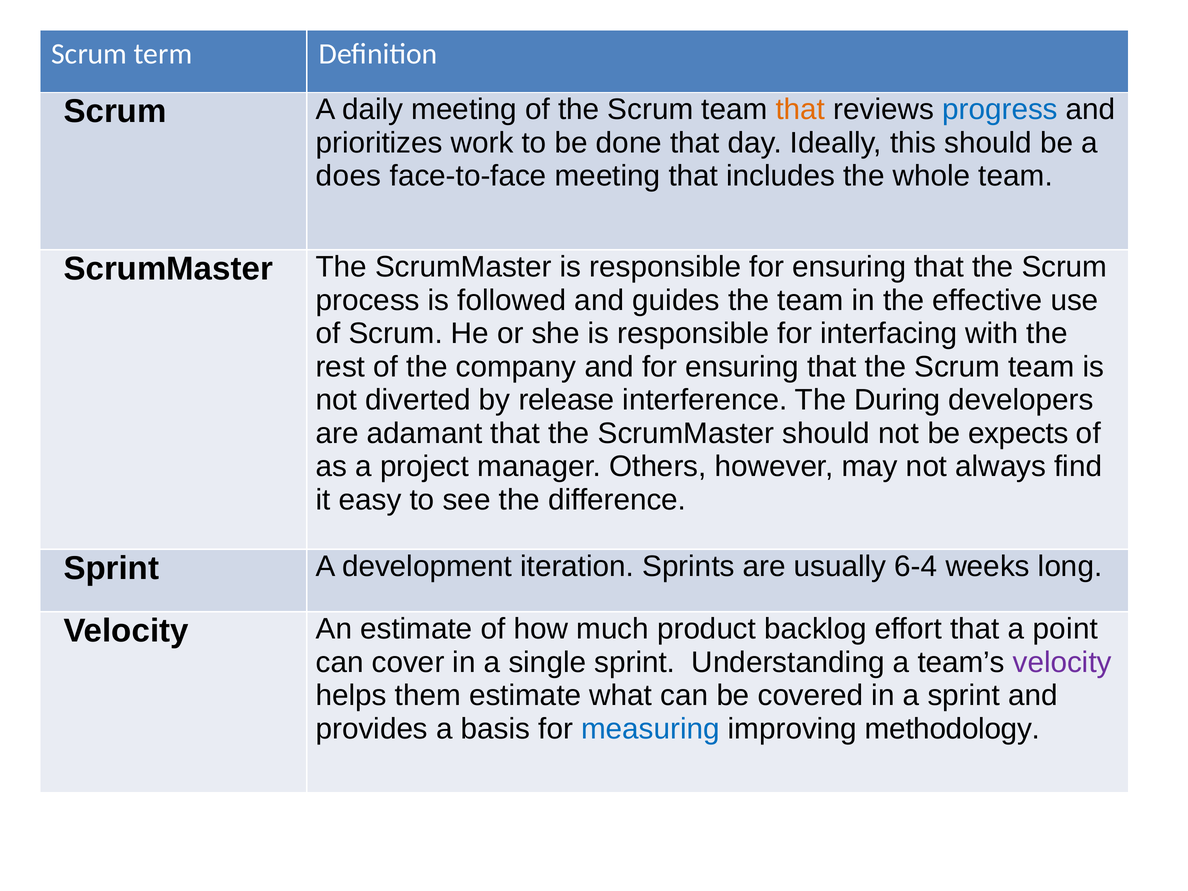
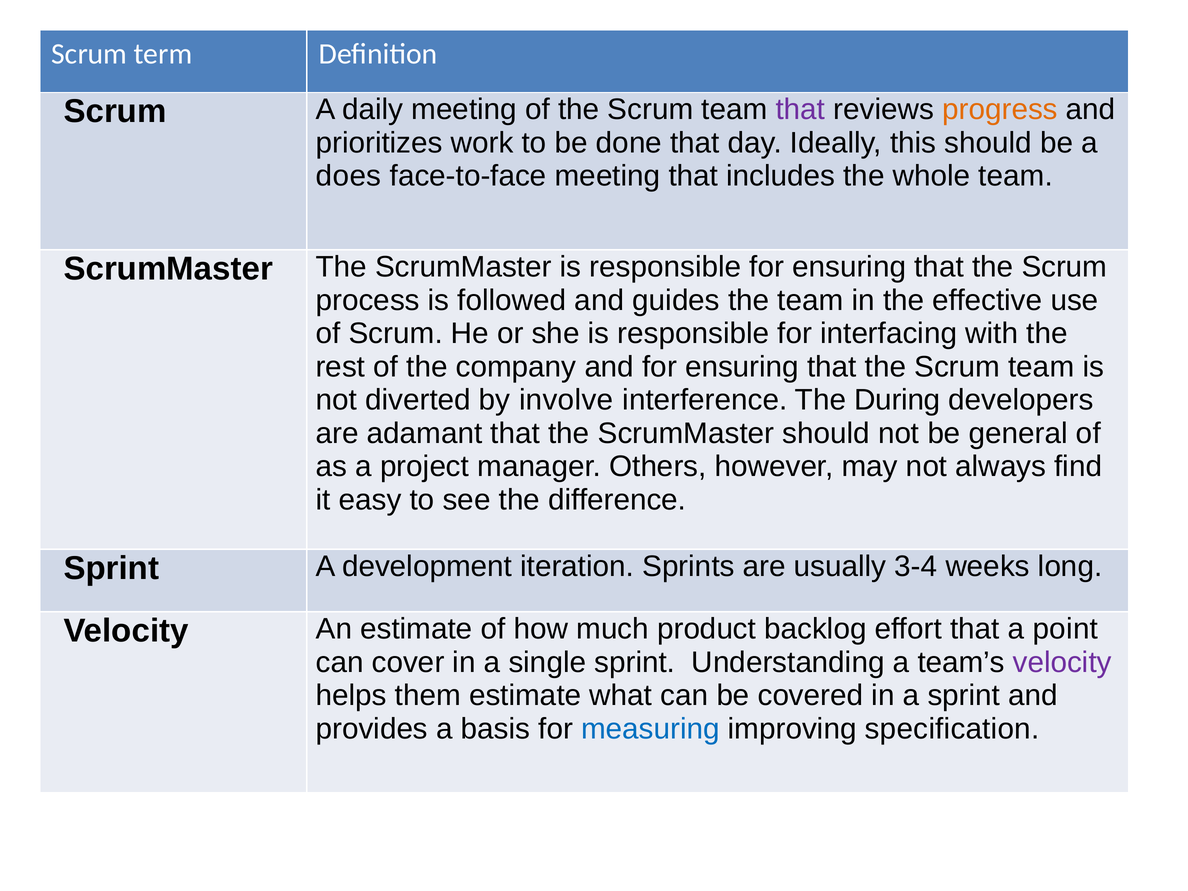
that at (800, 110) colour: orange -> purple
progress colour: blue -> orange
release: release -> involve
expects: expects -> general
6-4: 6-4 -> 3-4
methodology: methodology -> specification
